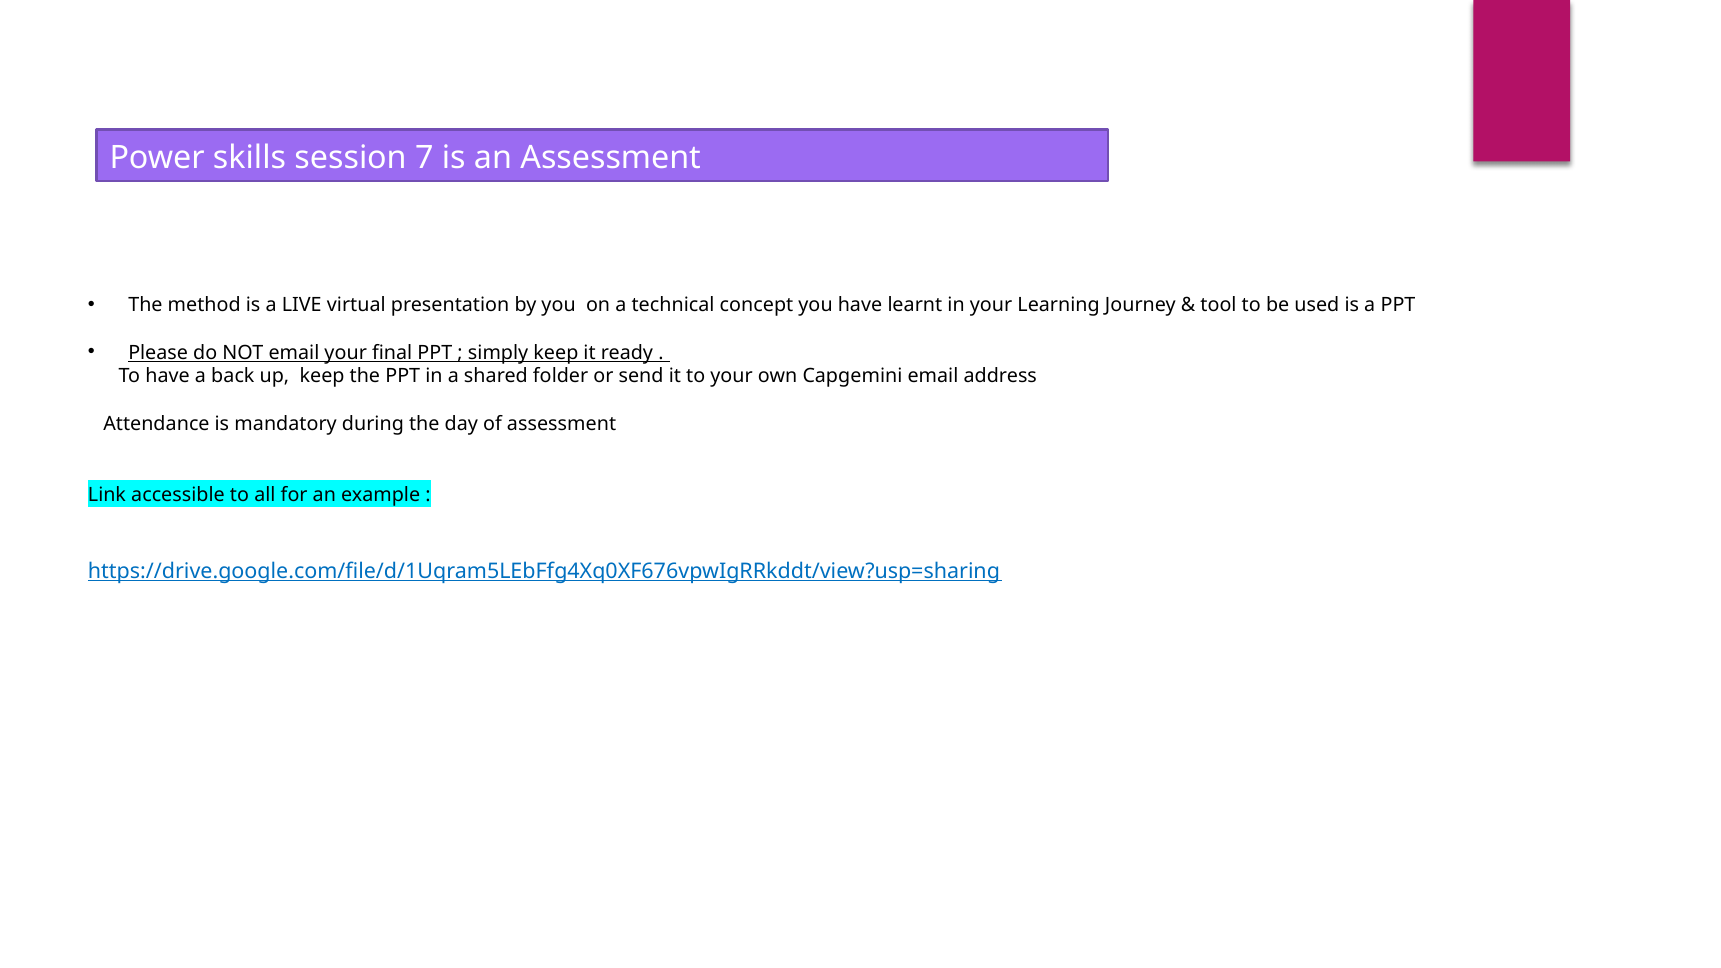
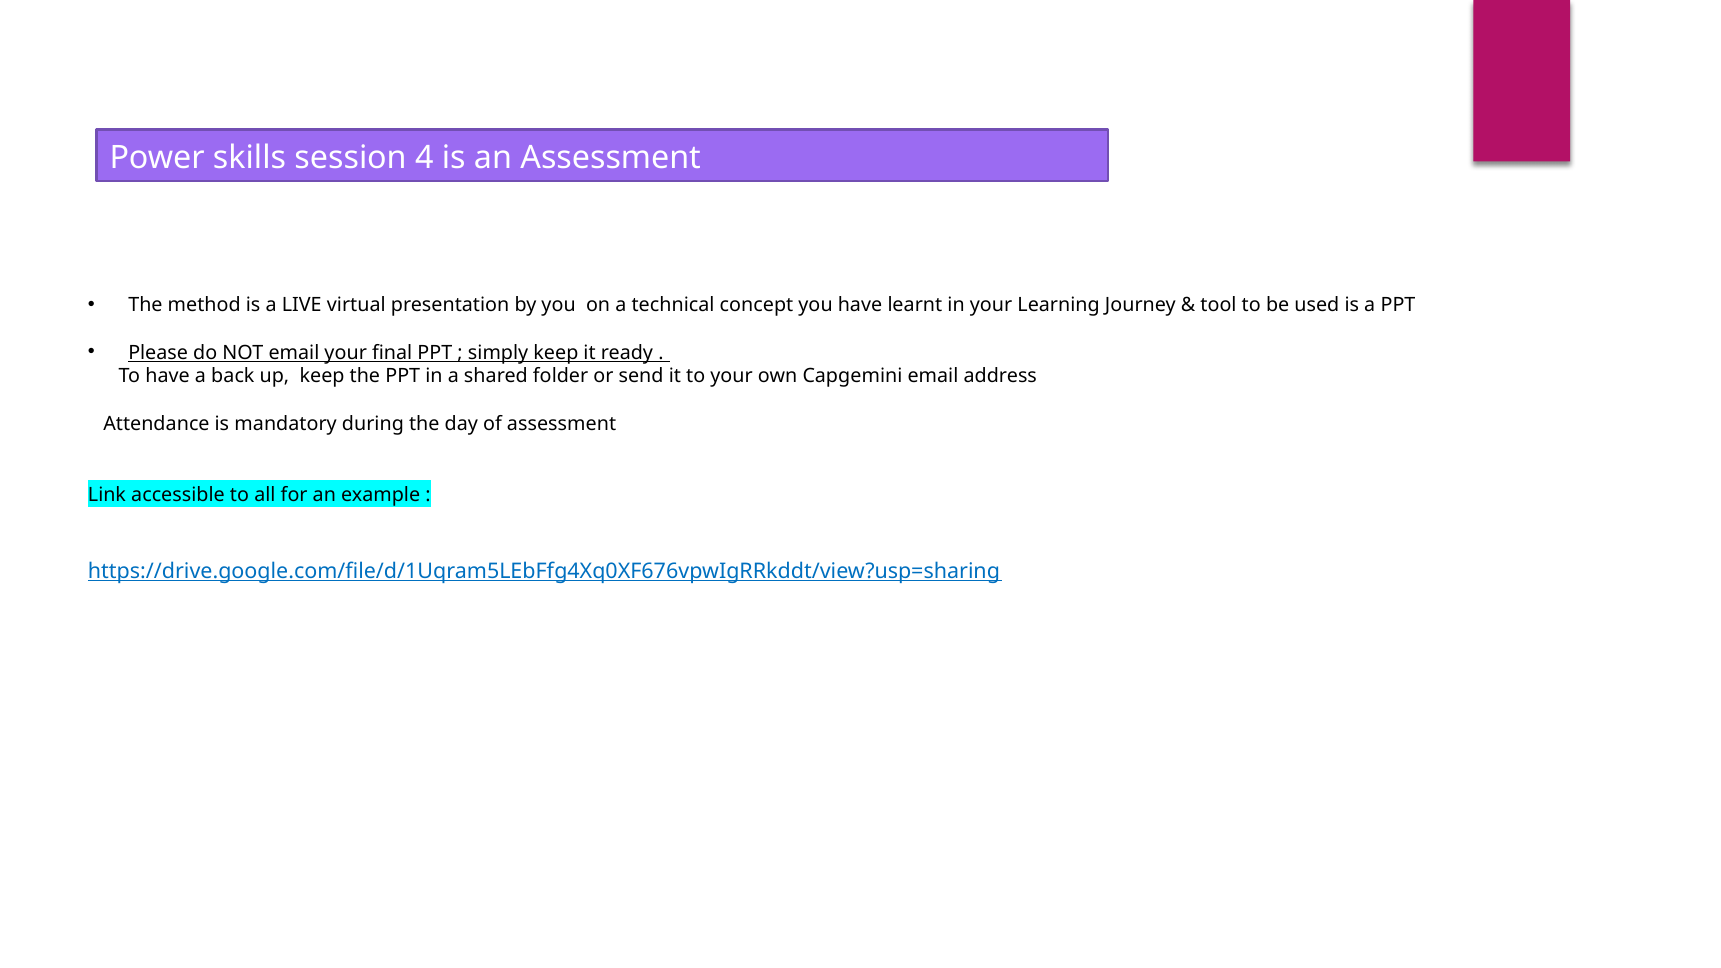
7: 7 -> 4
